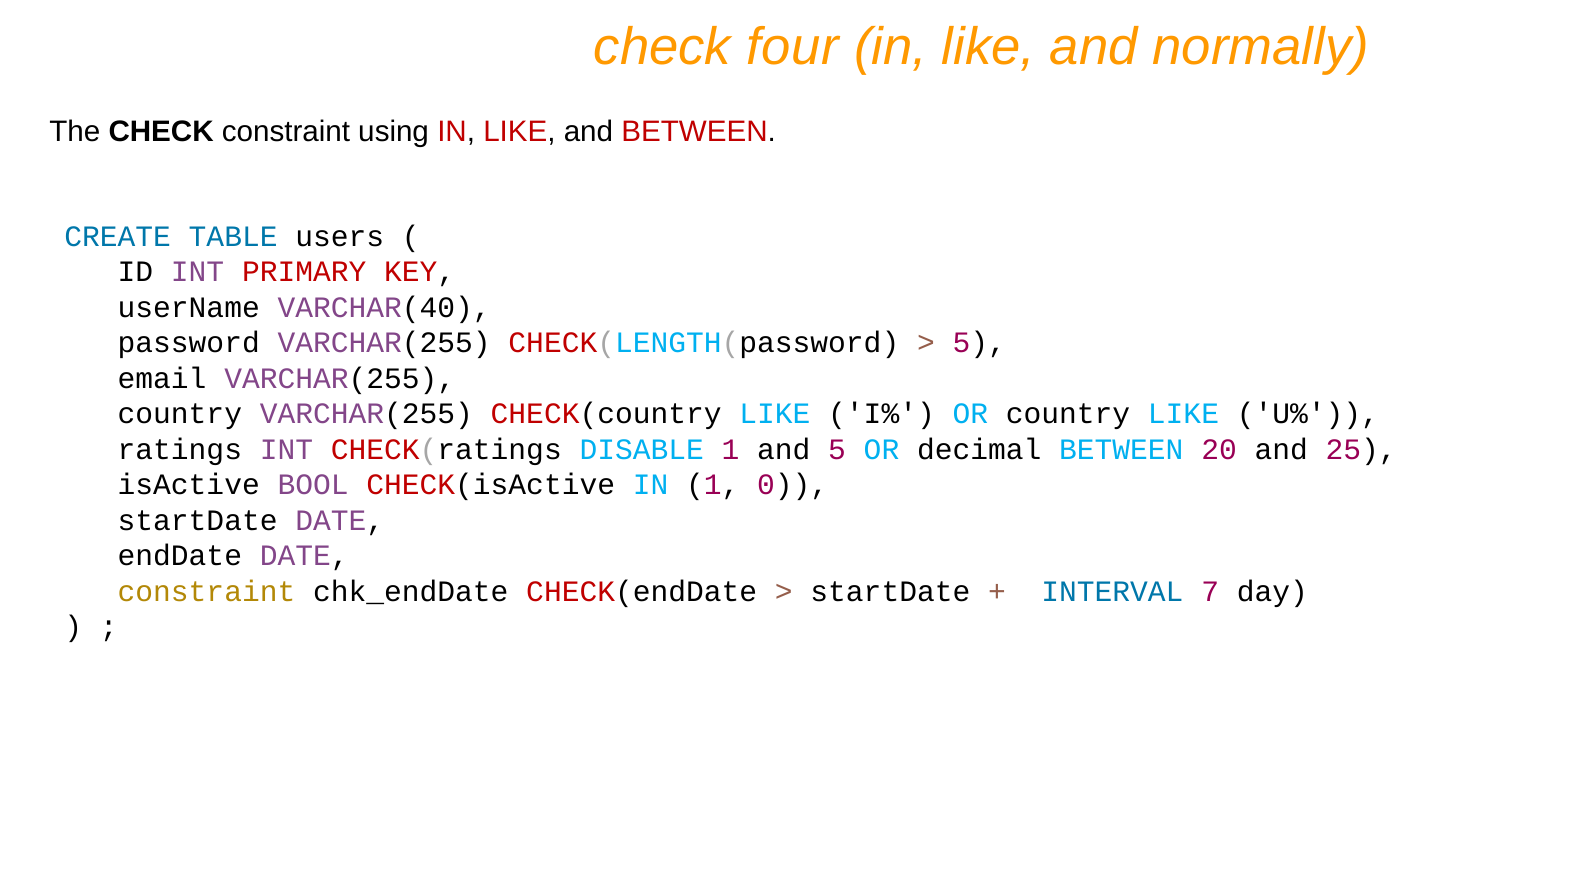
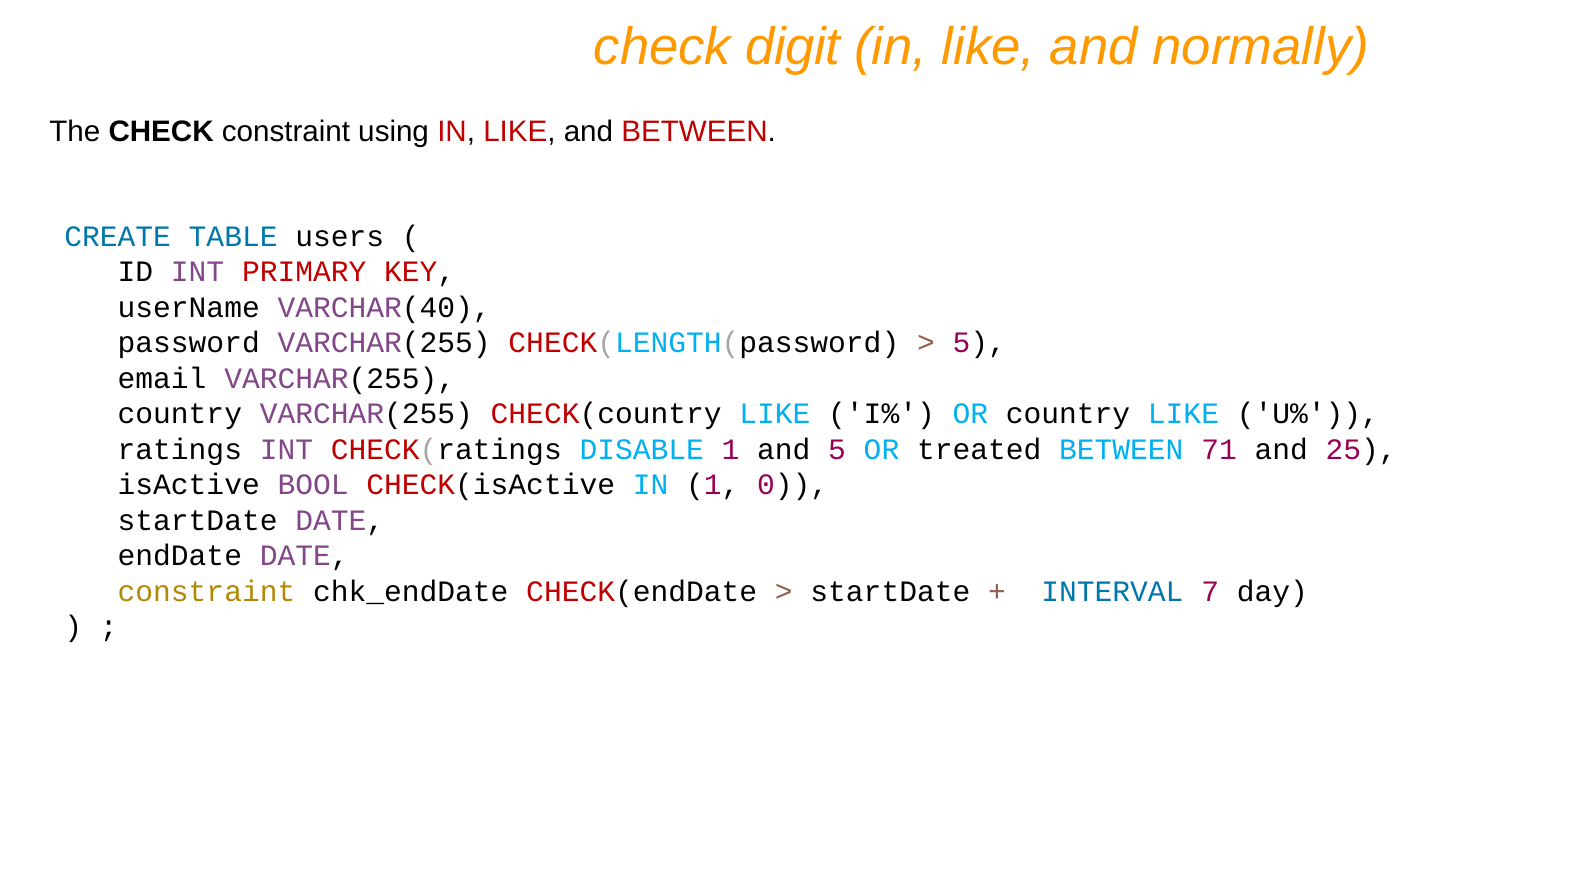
four: four -> digit
decimal: decimal -> treated
20: 20 -> 71
